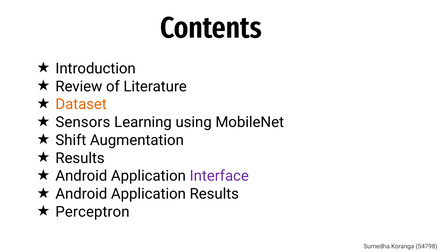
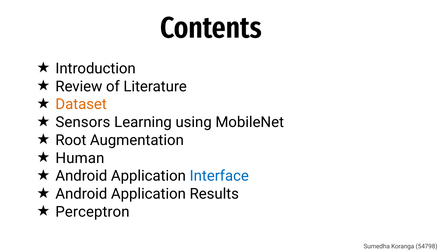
Shift: Shift -> Root
Results at (80, 158): Results -> Human
Interface colour: purple -> blue
